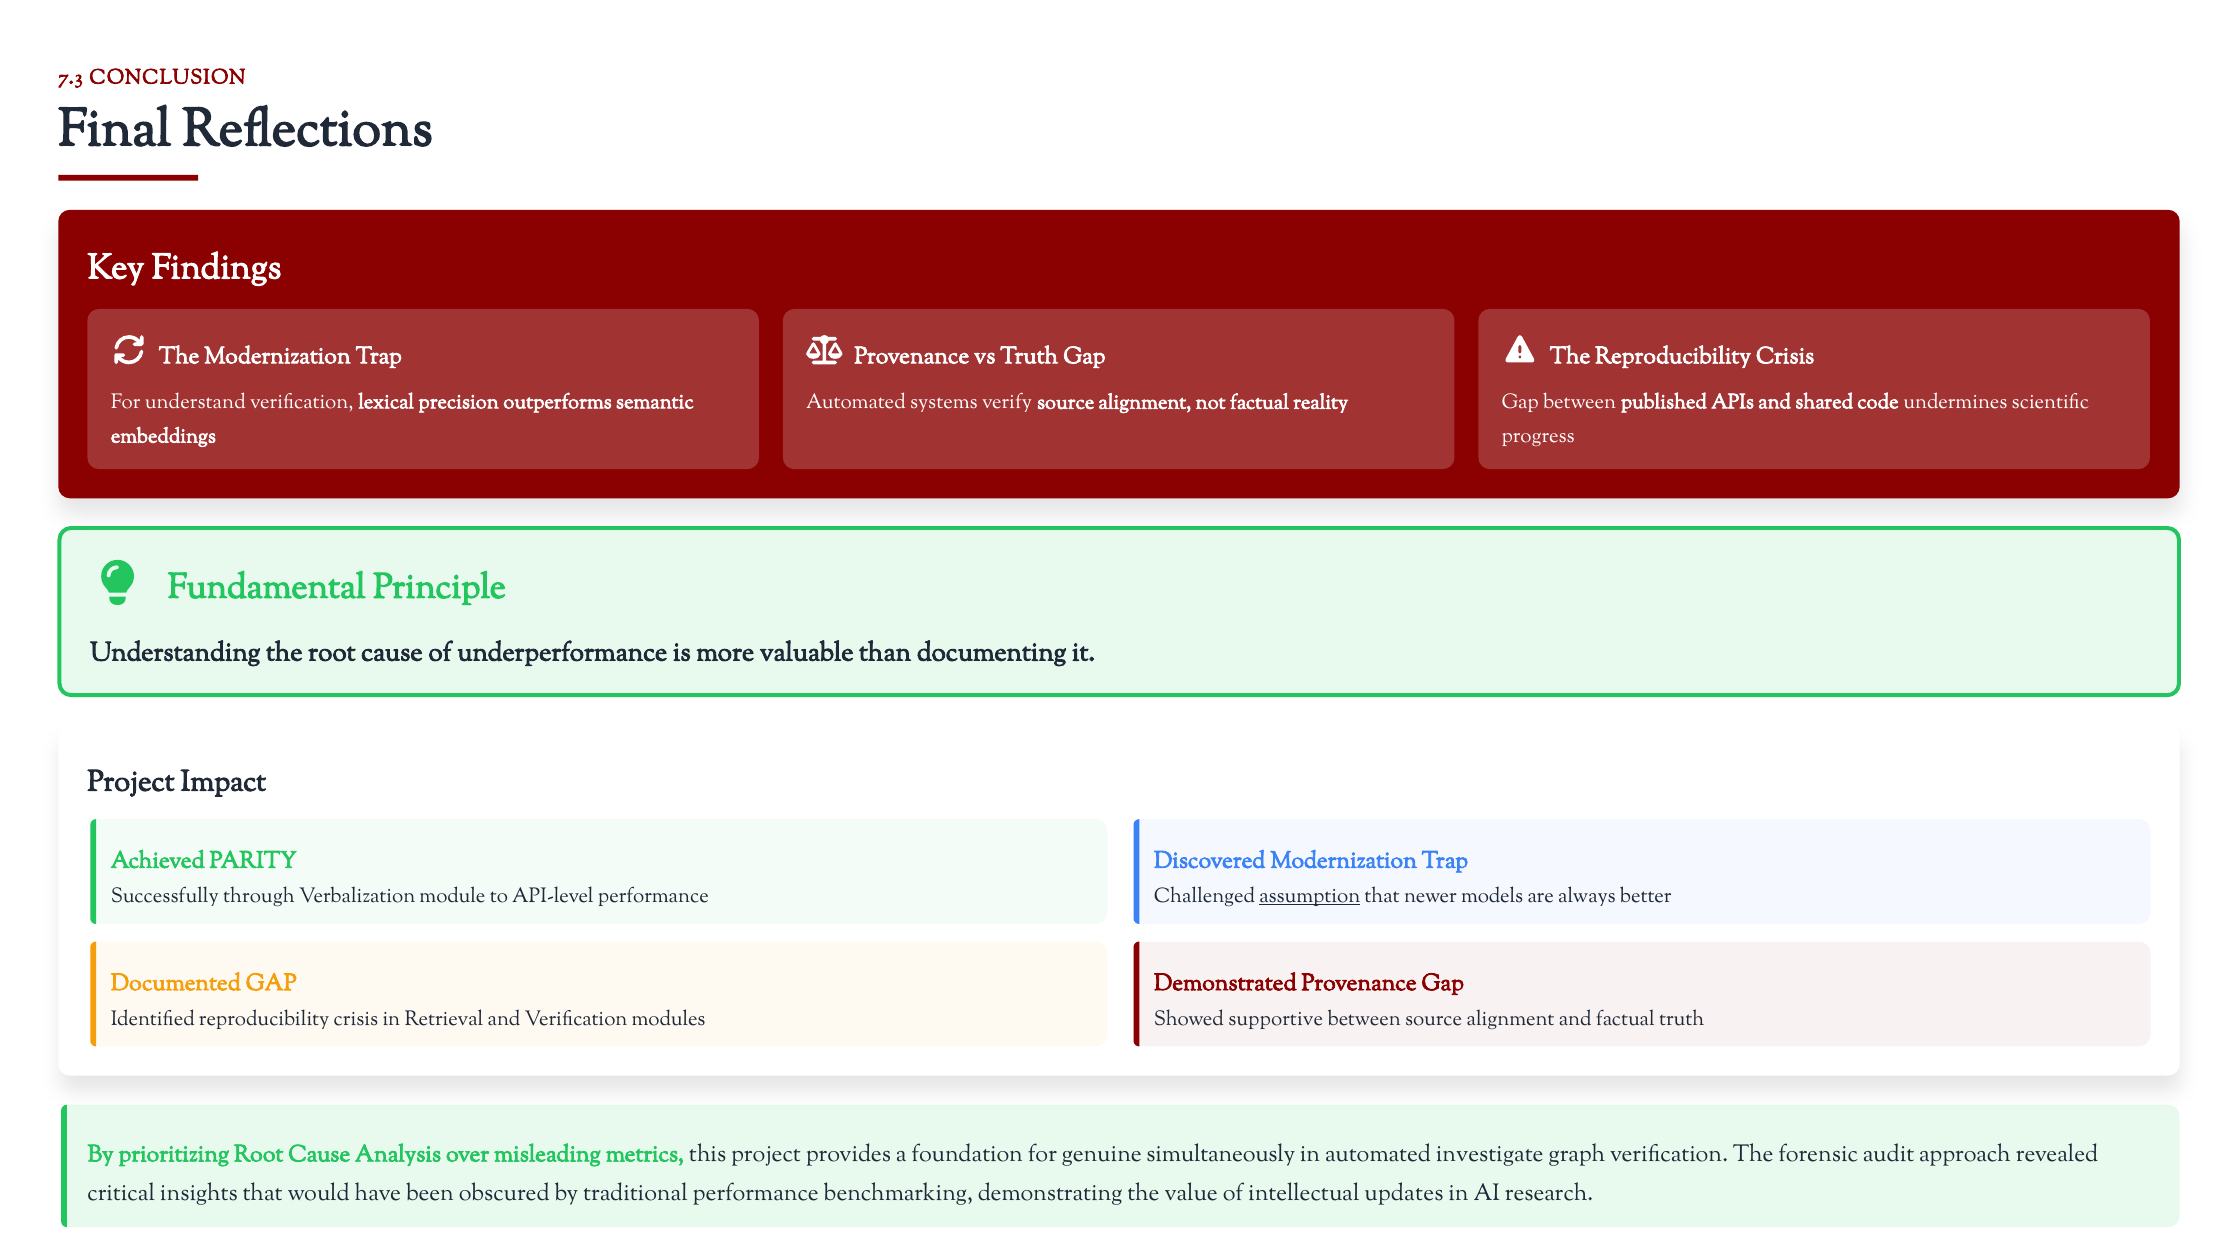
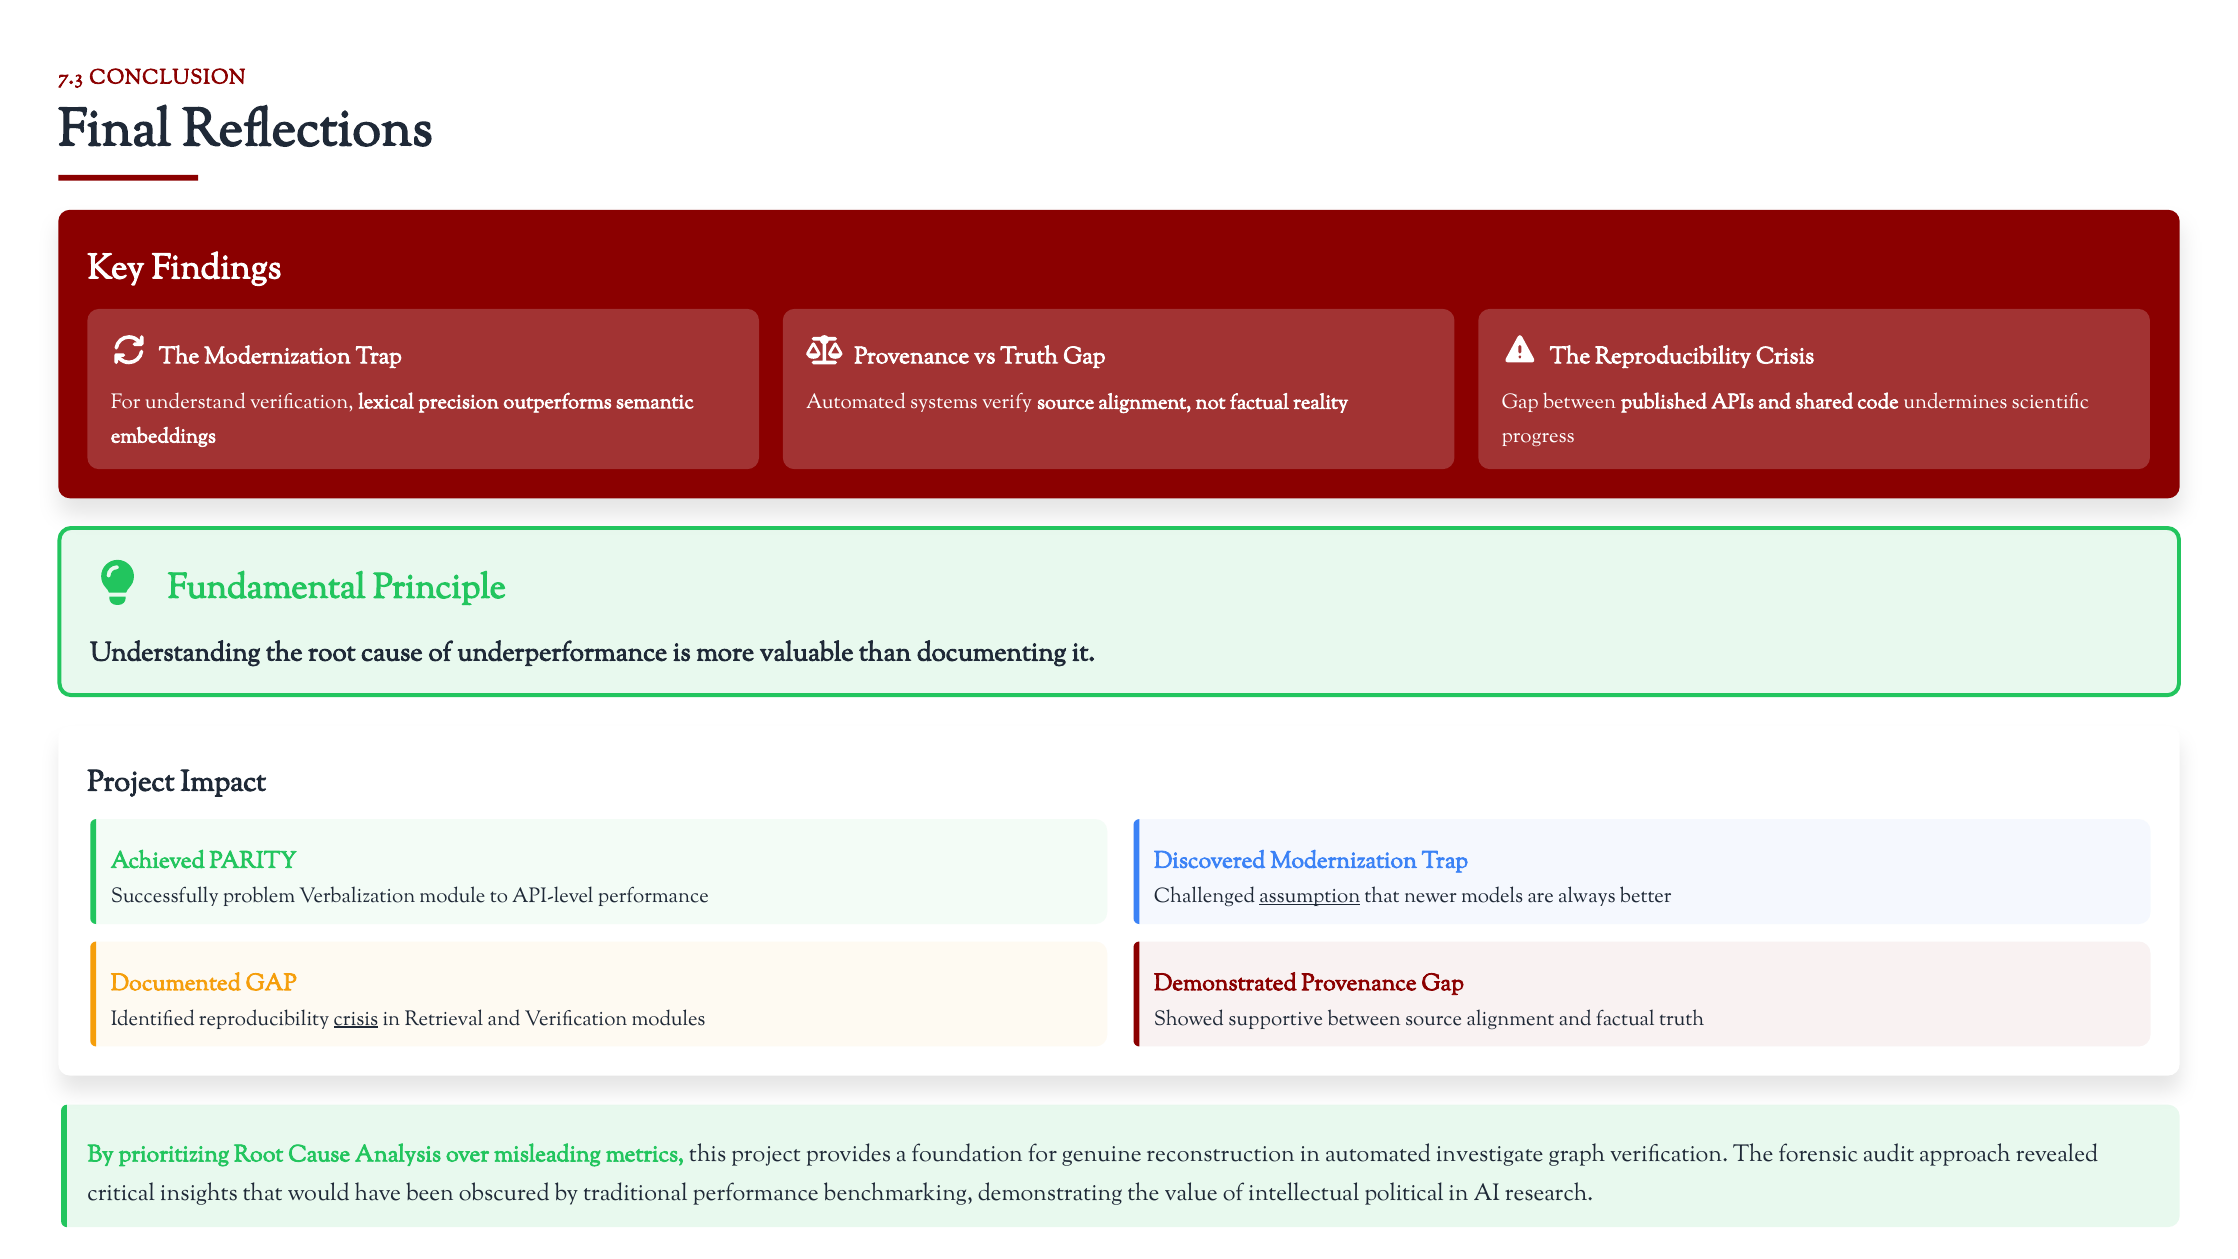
through: through -> problem
crisis at (356, 1018) underline: none -> present
simultaneously: simultaneously -> reconstruction
updates: updates -> political
